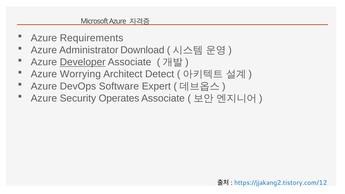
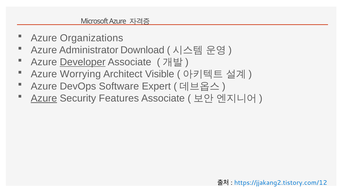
Requirements: Requirements -> Organizations
Detect: Detect -> Visible
Azure at (44, 98) underline: none -> present
Operates: Operates -> Features
